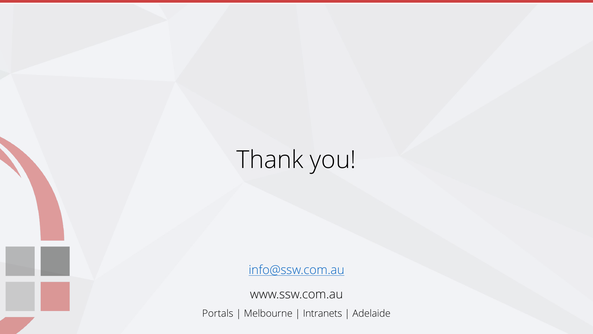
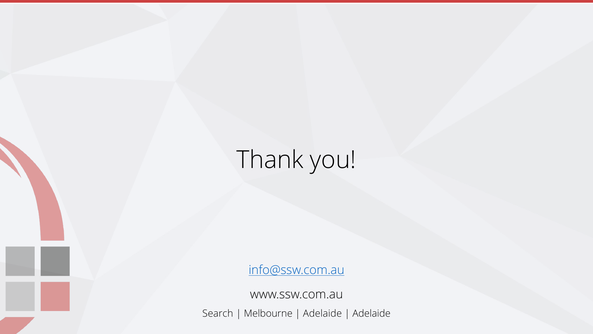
Portals: Portals -> Search
Intranets at (323, 313): Intranets -> Adelaide
